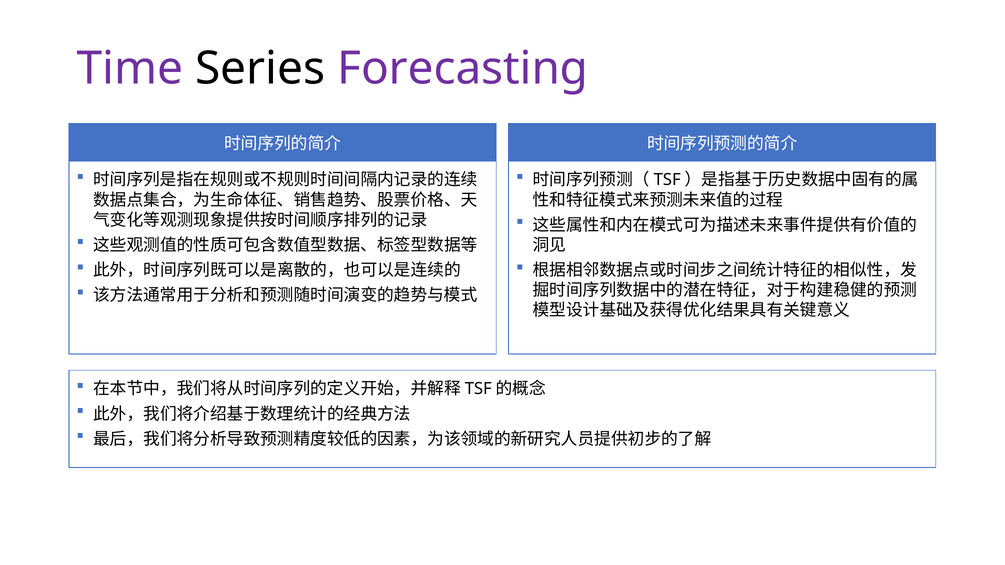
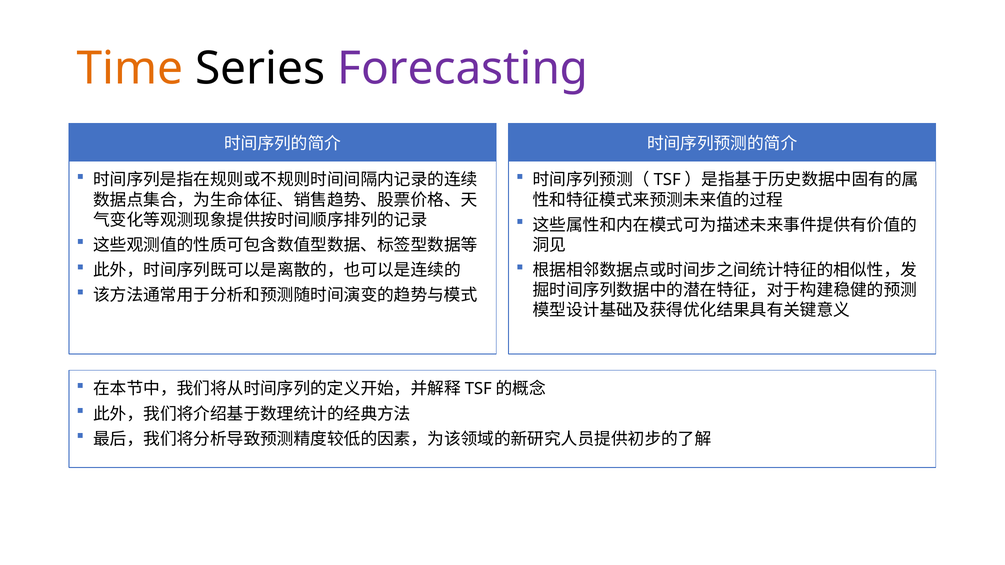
Time colour: purple -> orange
